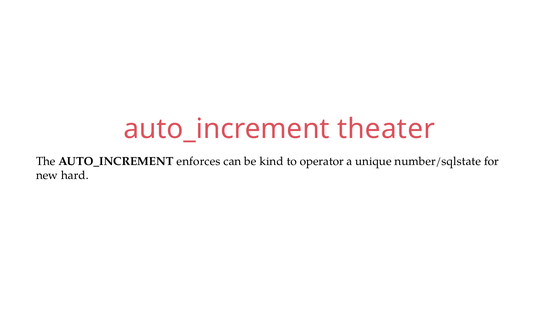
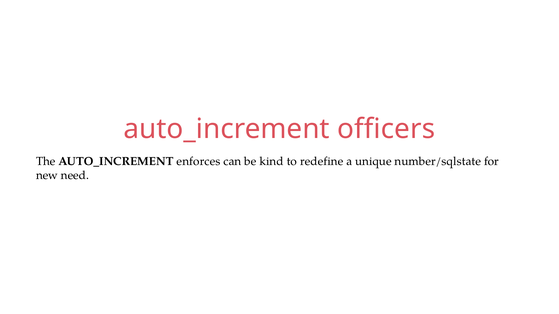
theater: theater -> officers
operator: operator -> redefine
hard: hard -> need
